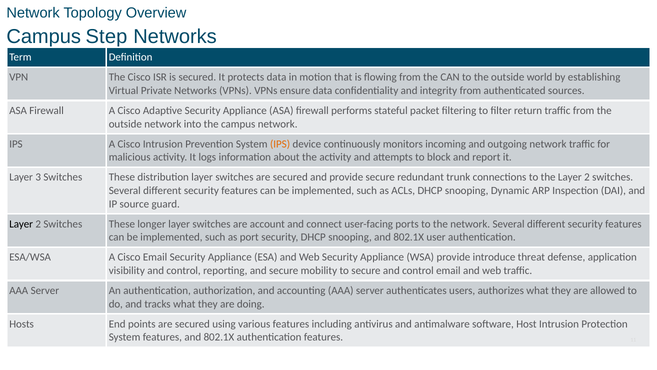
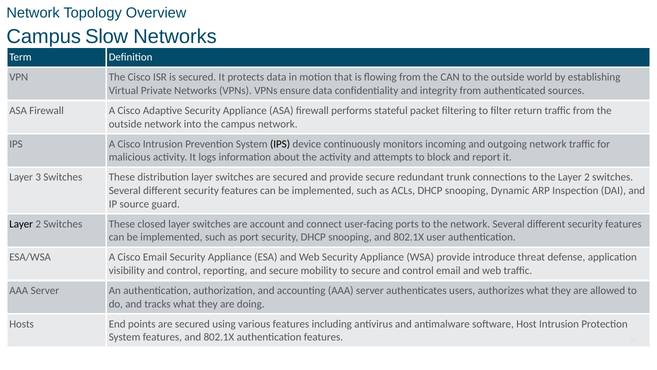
Step: Step -> Slow
IPS at (280, 144) colour: orange -> black
longer: longer -> closed
